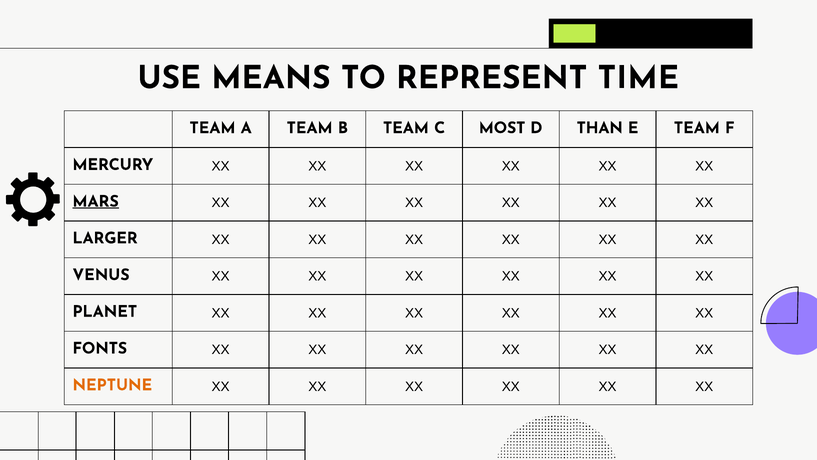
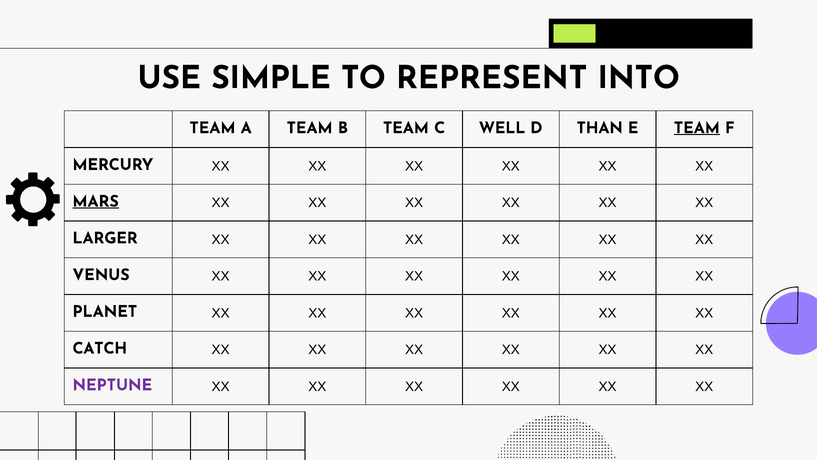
MEANS: MEANS -> SIMPLE
TIME: TIME -> INTO
MOST: MOST -> WELL
TEAM at (697, 128) underline: none -> present
FONTS: FONTS -> CATCH
NEPTUNE colour: orange -> purple
